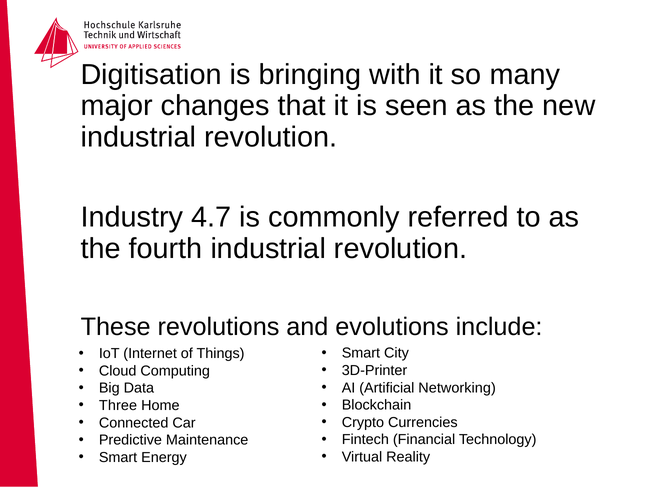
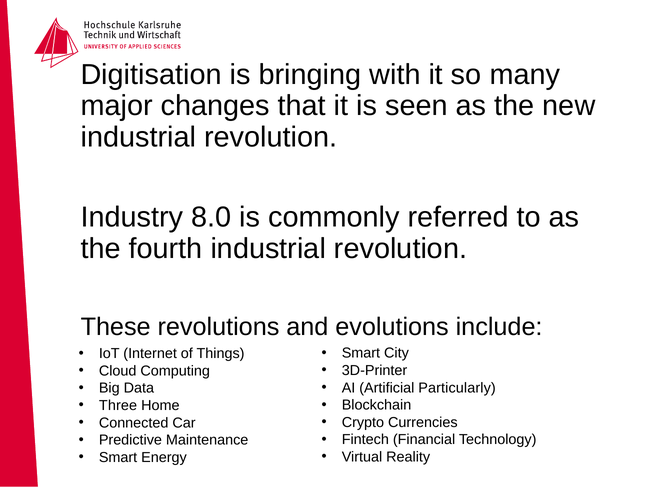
4.7: 4.7 -> 8.0
Networking: Networking -> Particularly
